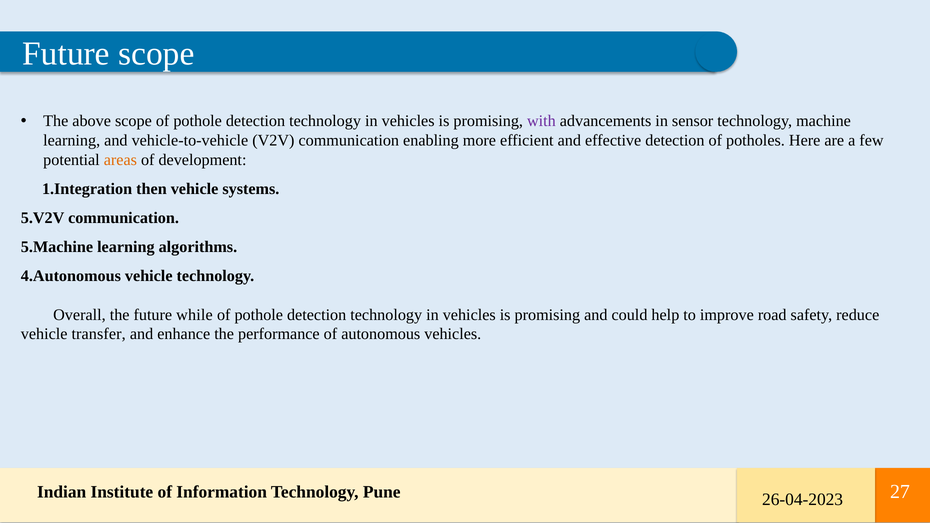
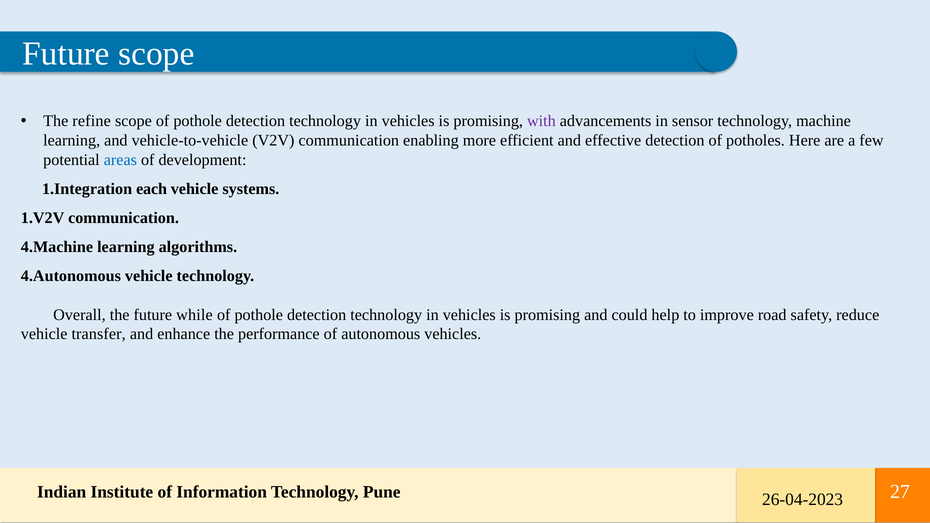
above: above -> refine
areas colour: orange -> blue
then: then -> each
5.V2V: 5.V2V -> 1.V2V
5.Machine: 5.Machine -> 4.Machine
